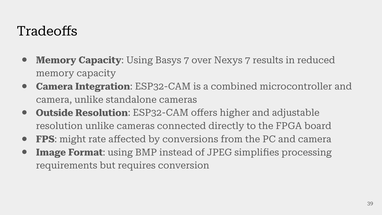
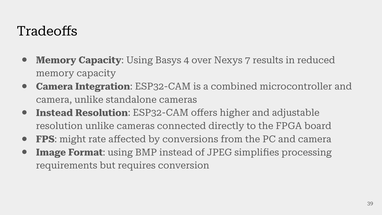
Basys 7: 7 -> 4
Outside at (54, 113): Outside -> Instead
